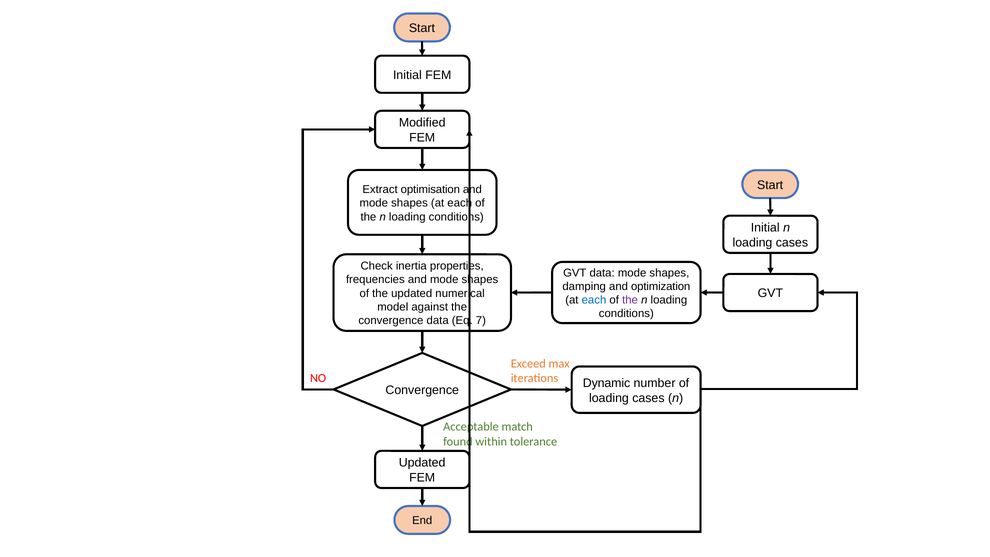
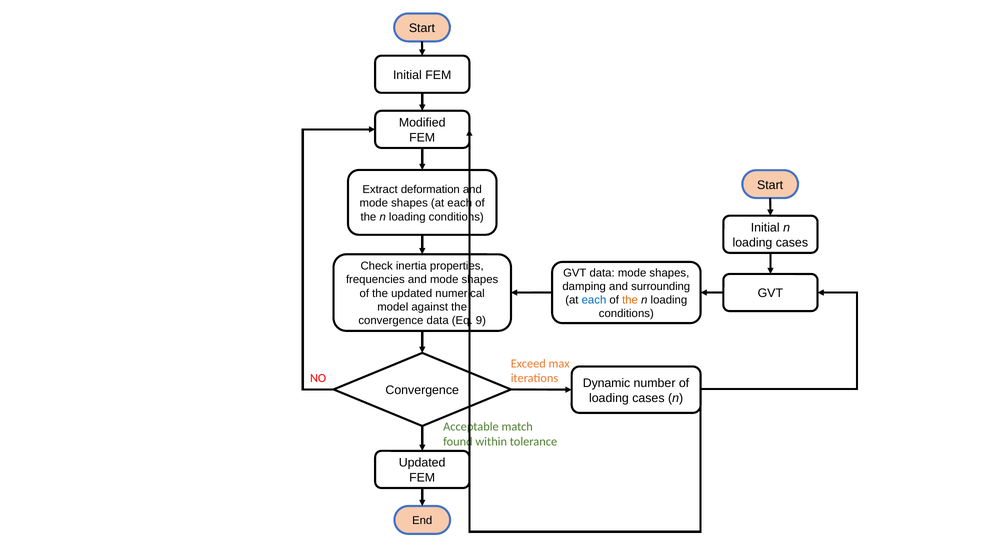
optimisation: optimisation -> deformation
optimization: optimization -> surrounding
the at (630, 300) colour: purple -> orange
7: 7 -> 9
